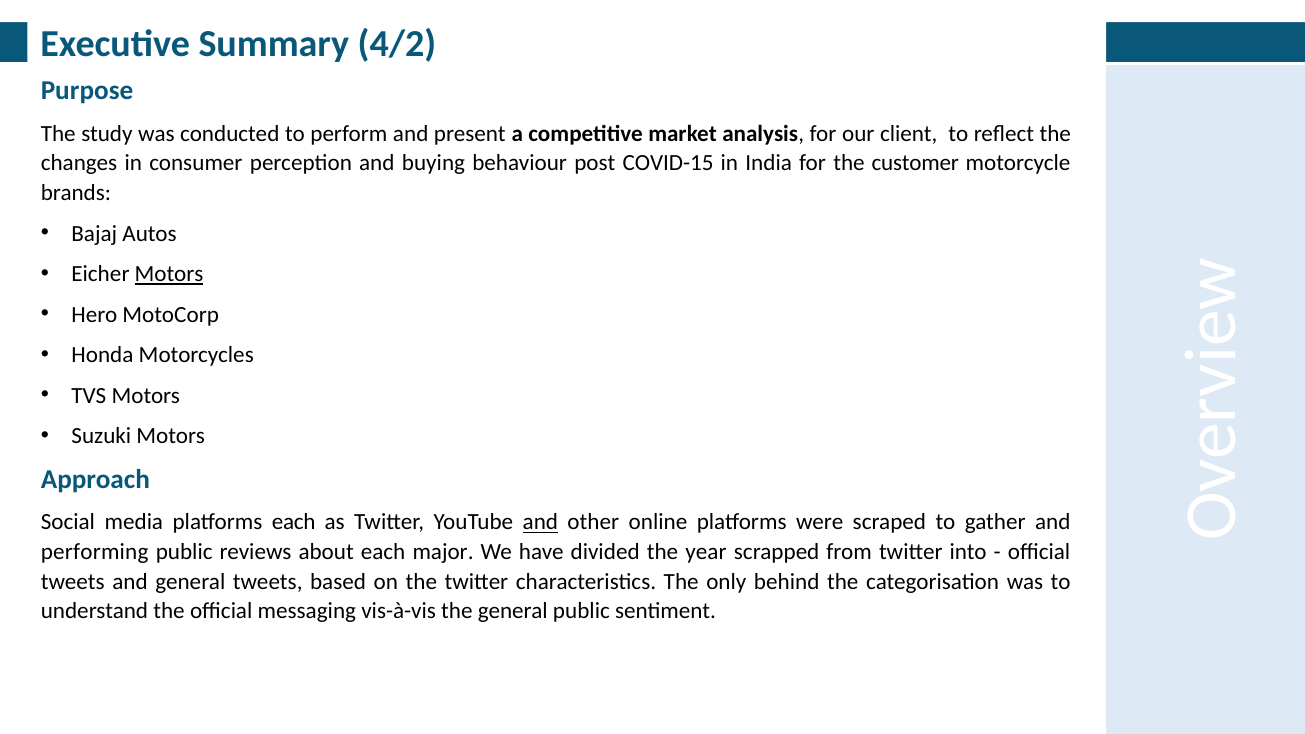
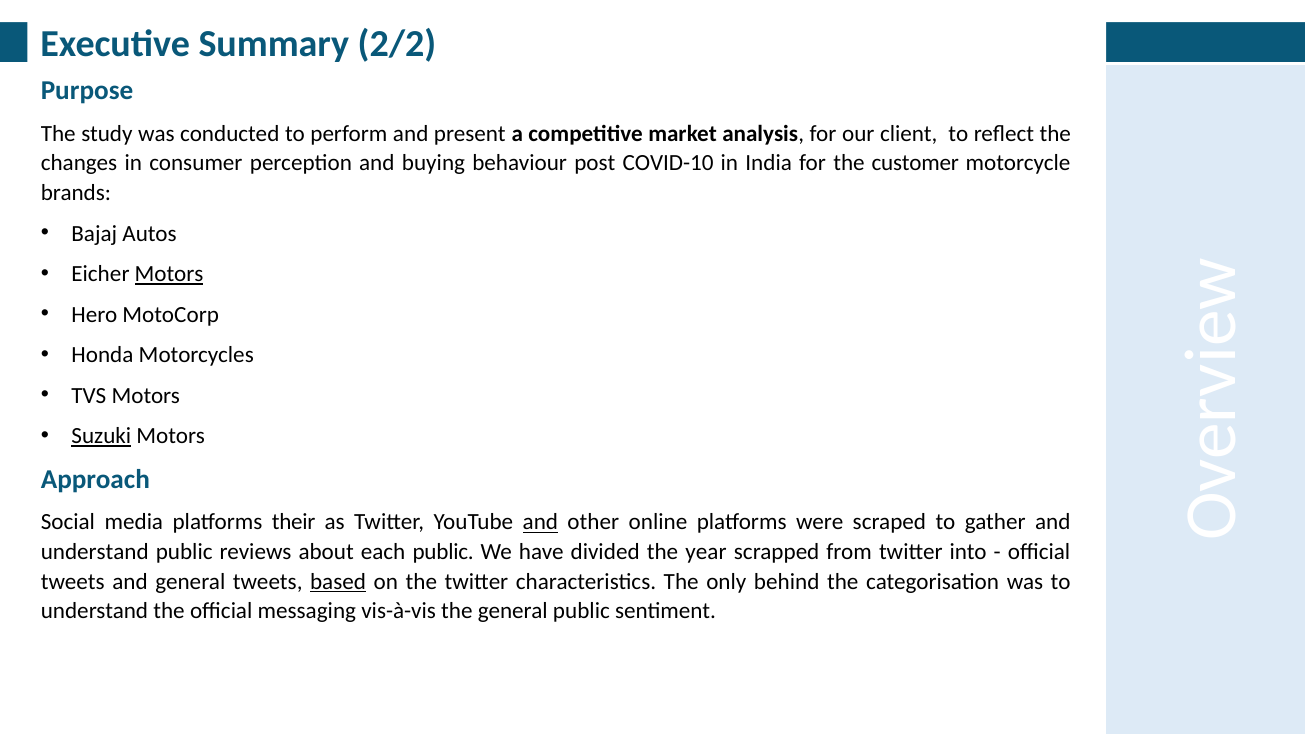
4/2: 4/2 -> 2/2
COVID-15: COVID-15 -> COVID-10
Suzuki underline: none -> present
platforms each: each -> their
performing at (95, 552): performing -> understand
each major: major -> public
based underline: none -> present
